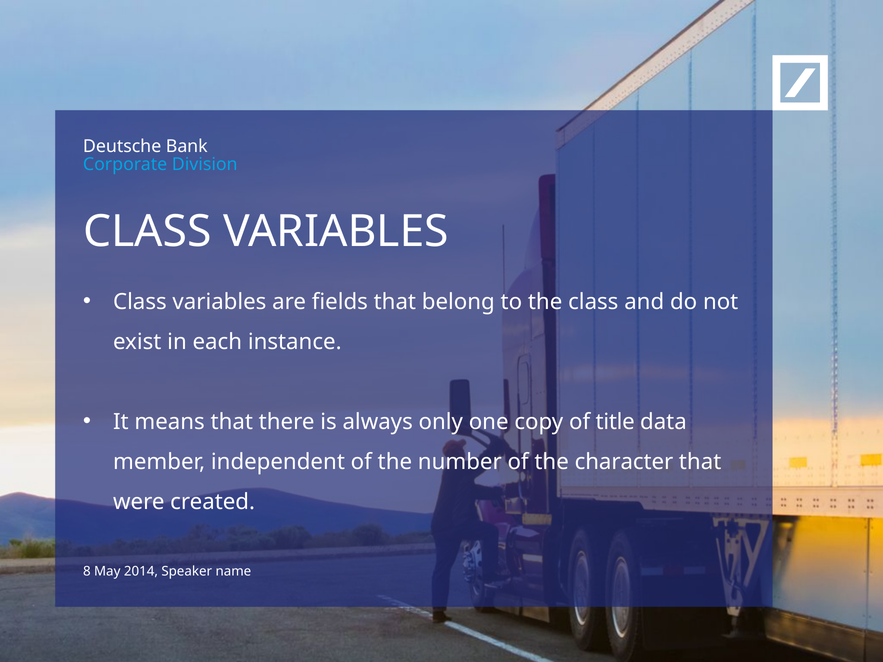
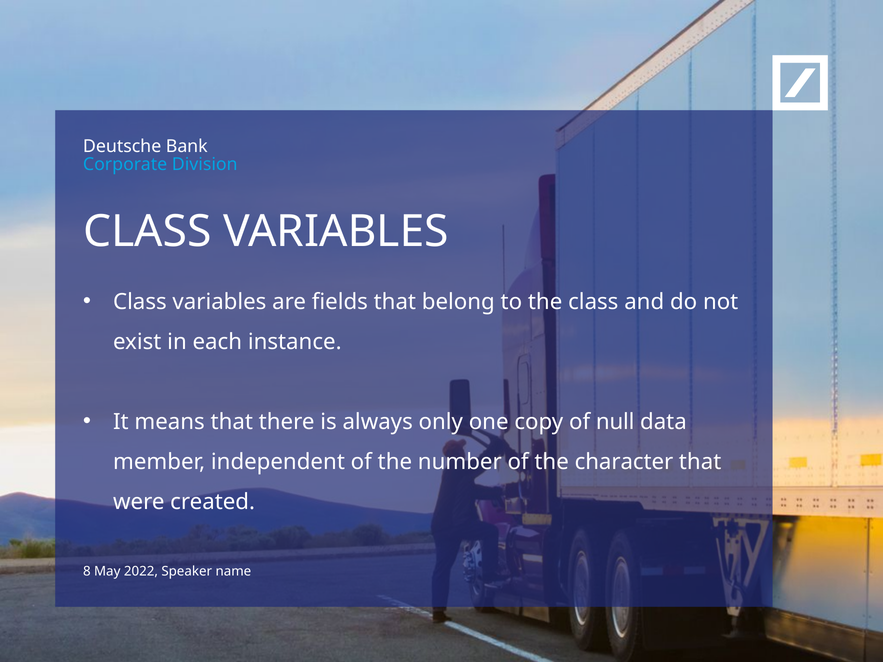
title: title -> null
2014: 2014 -> 2022
